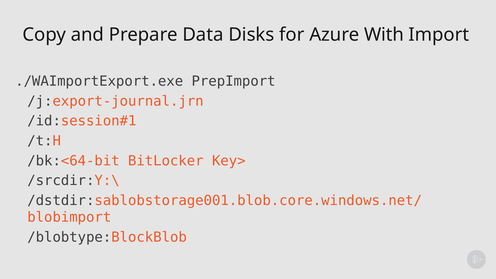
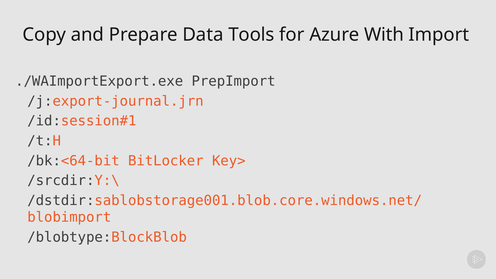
Disks: Disks -> Tools
